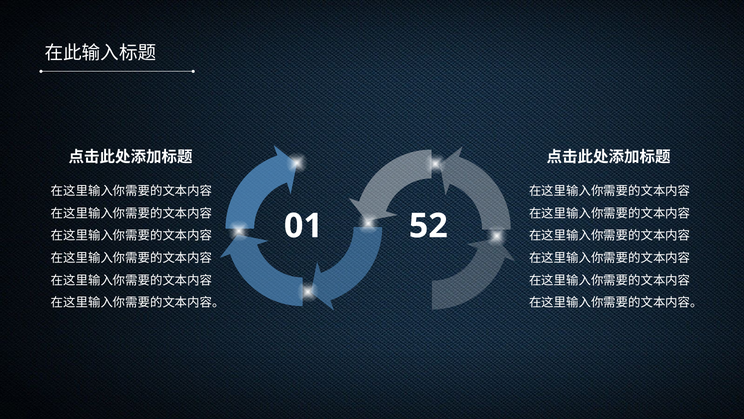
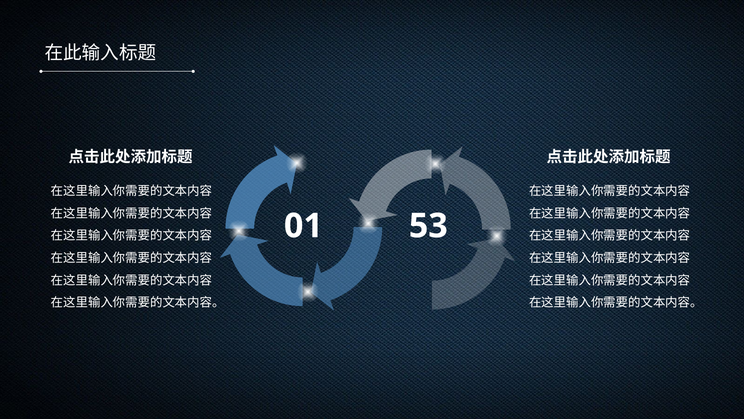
52: 52 -> 53
